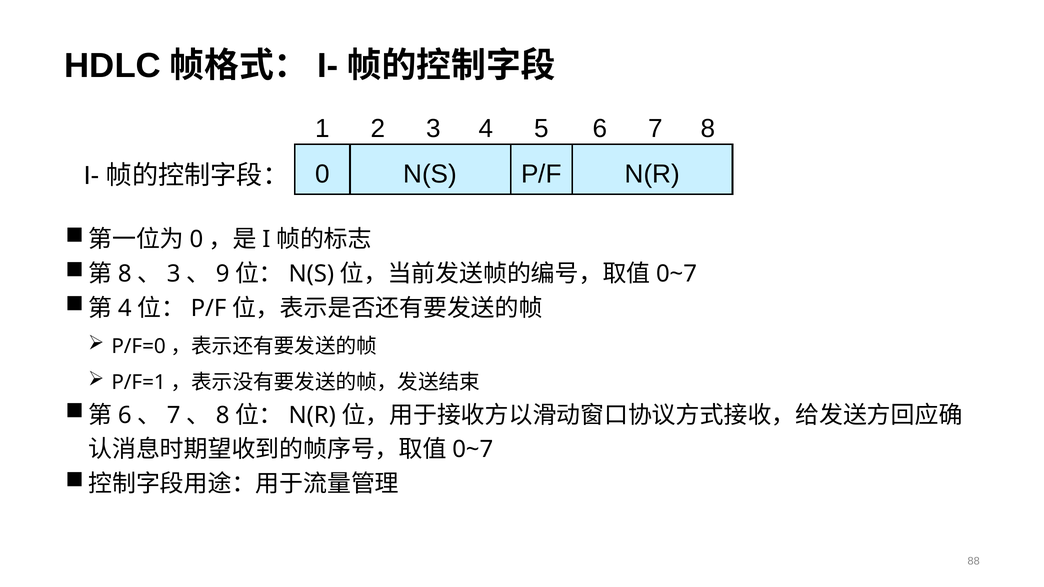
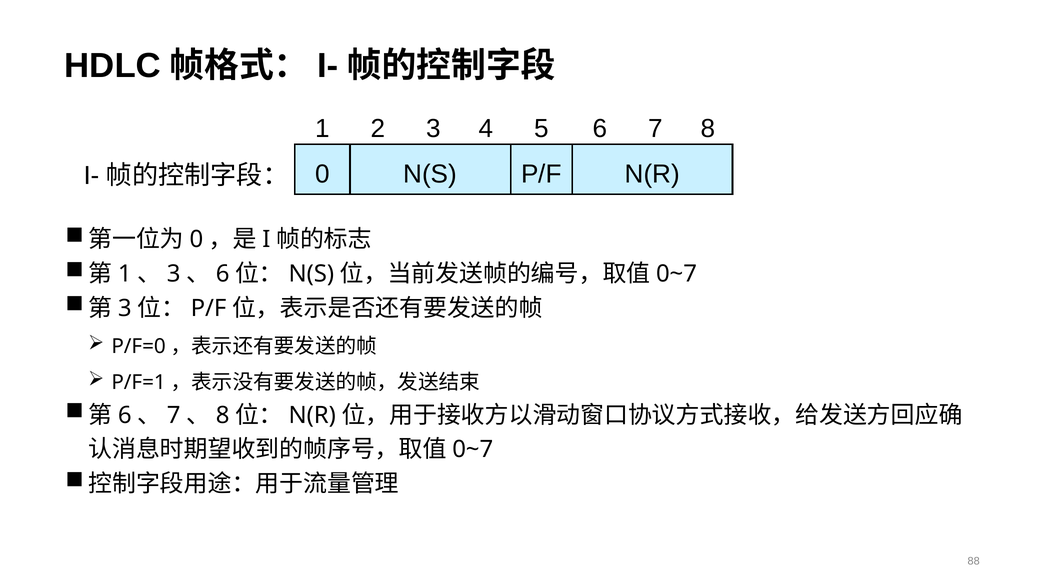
8 at (125, 274): 8 -> 1
9 at (223, 274): 9 -> 6
4 at (125, 308): 4 -> 3
